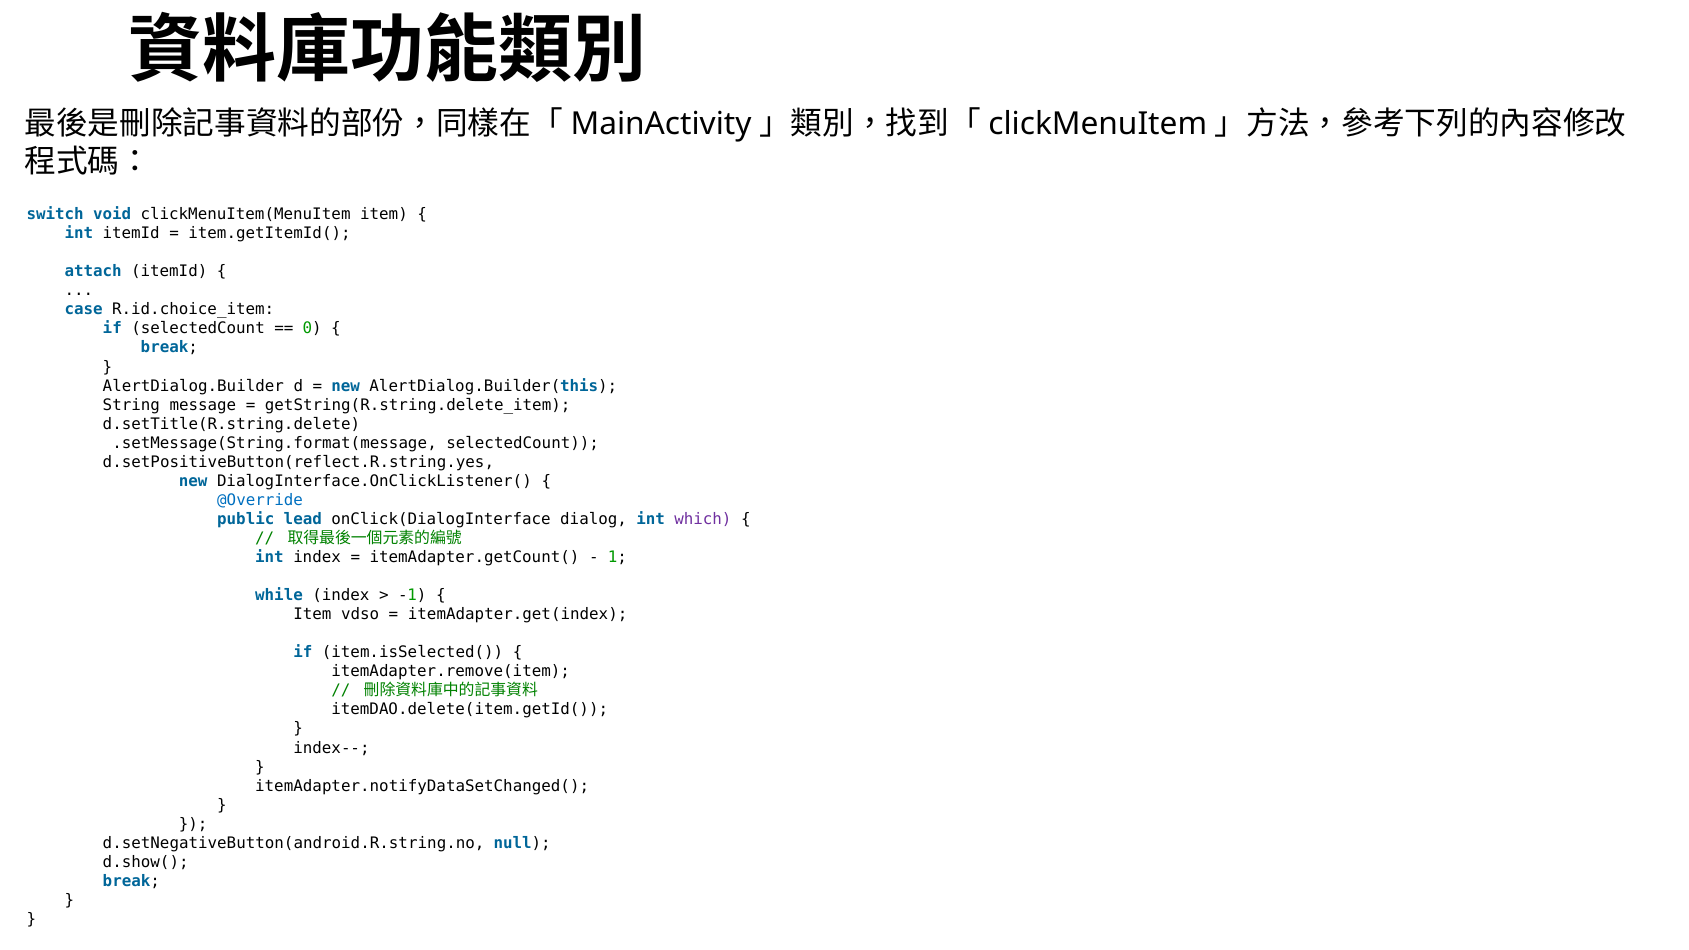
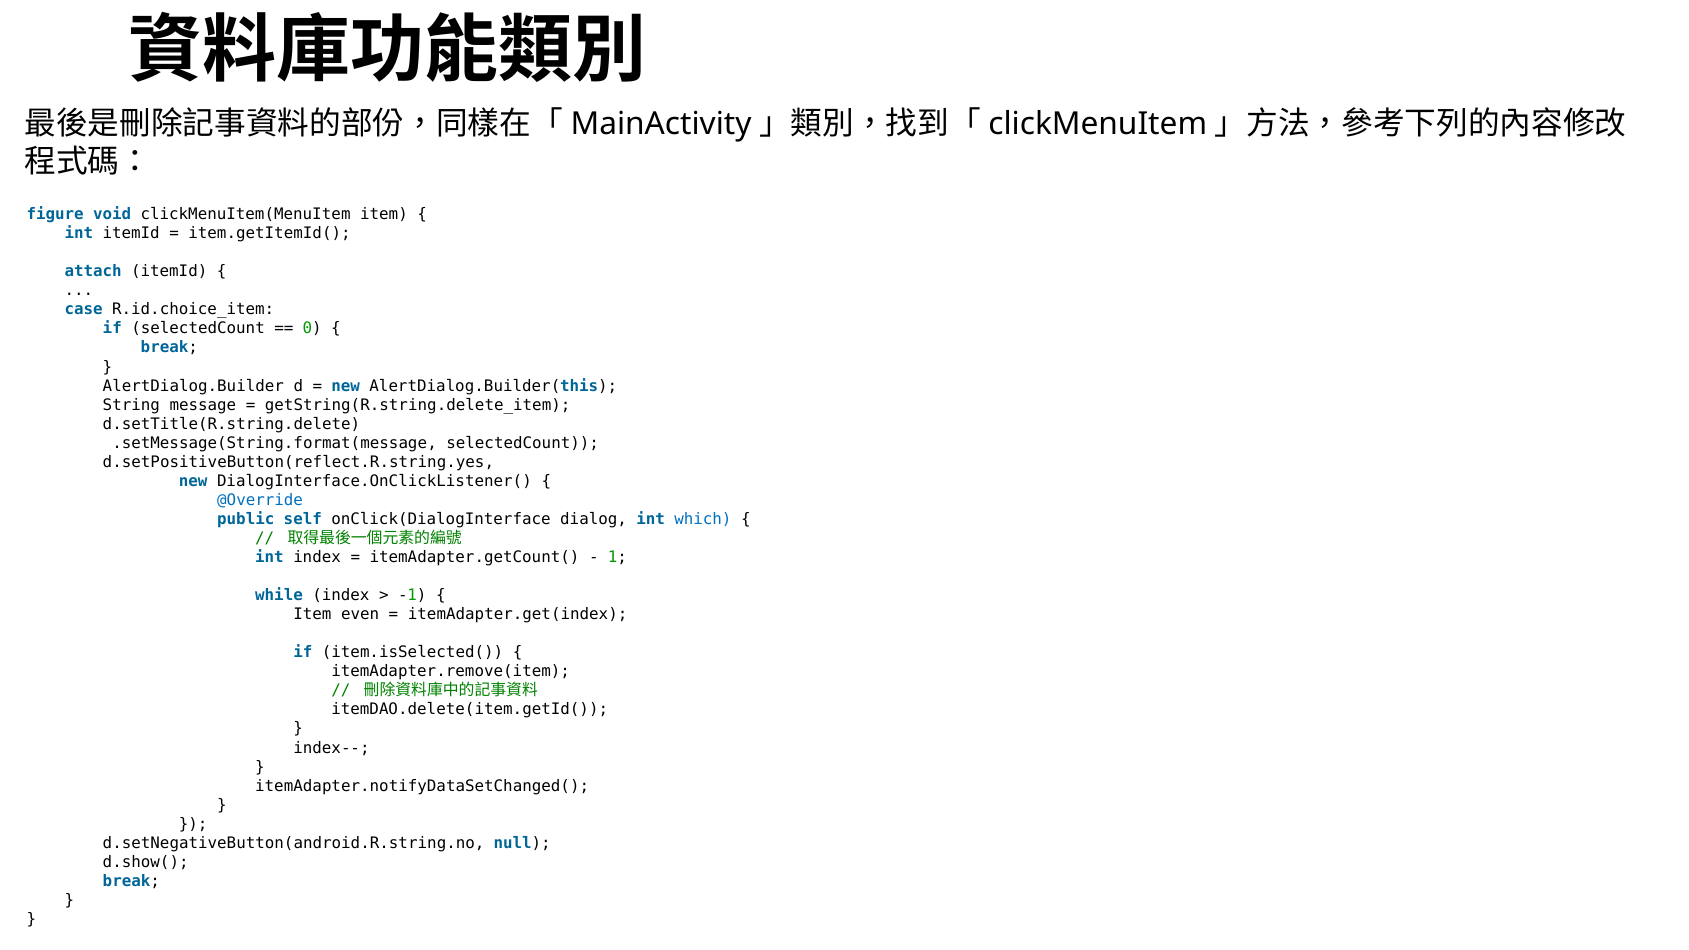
switch: switch -> figure
lead: lead -> self
which colour: purple -> blue
vdso: vdso -> even
